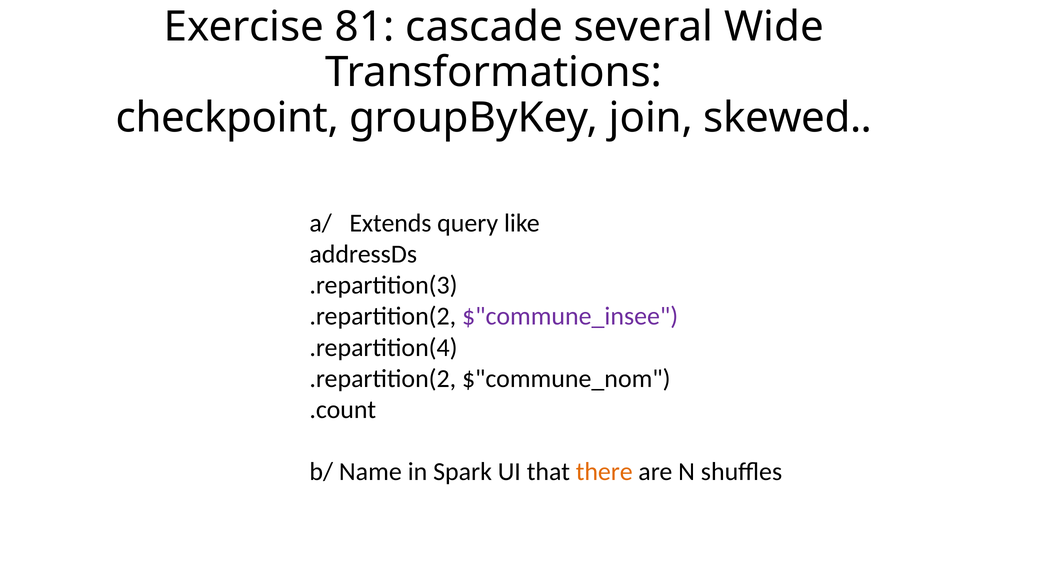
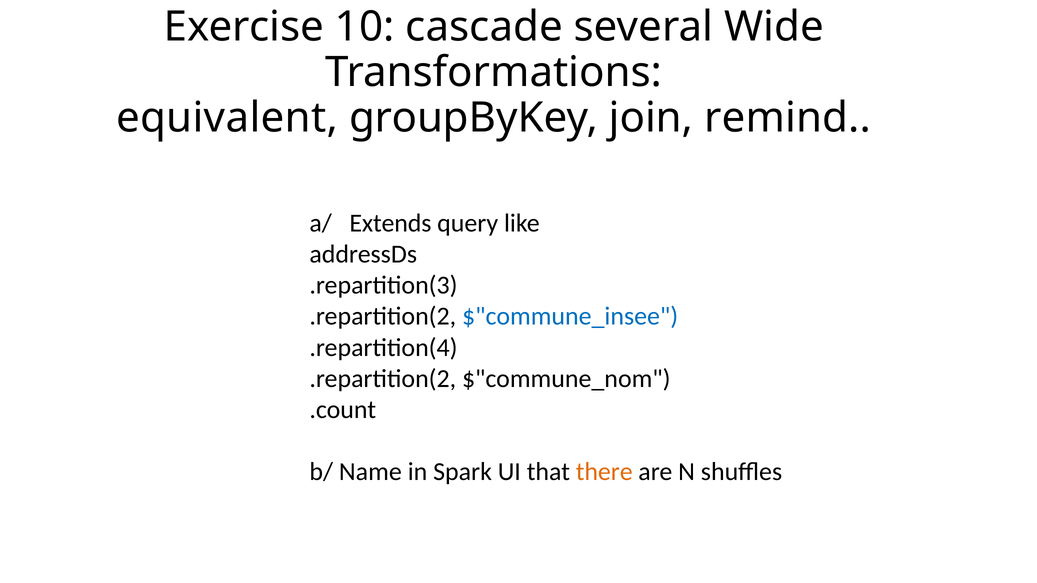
81: 81 -> 10
checkpoint: checkpoint -> equivalent
skewed: skewed -> remind
$"commune_insee colour: purple -> blue
